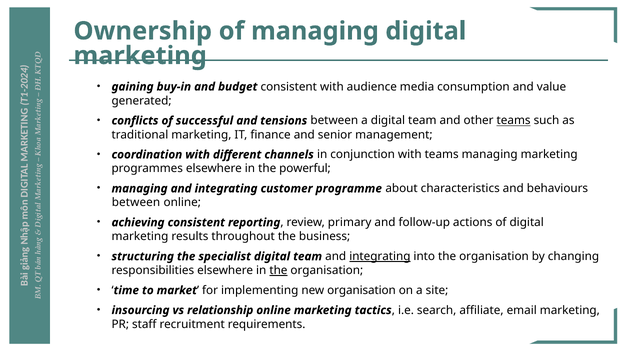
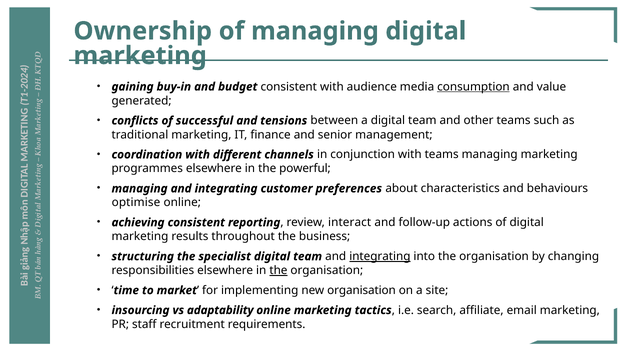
consumption underline: none -> present
teams at (514, 121) underline: present -> none
programme: programme -> preferences
between at (136, 203): between -> optimise
primary: primary -> interact
relationship: relationship -> adaptability
